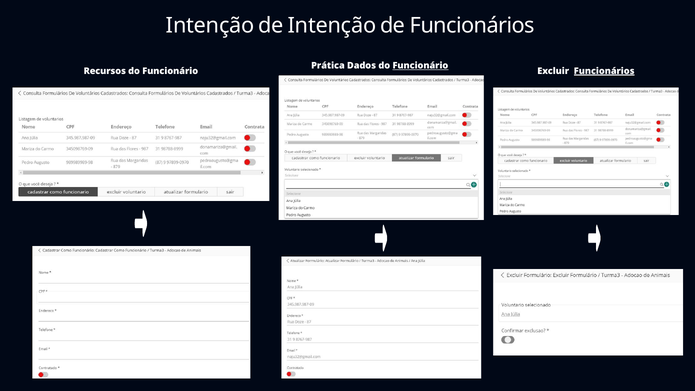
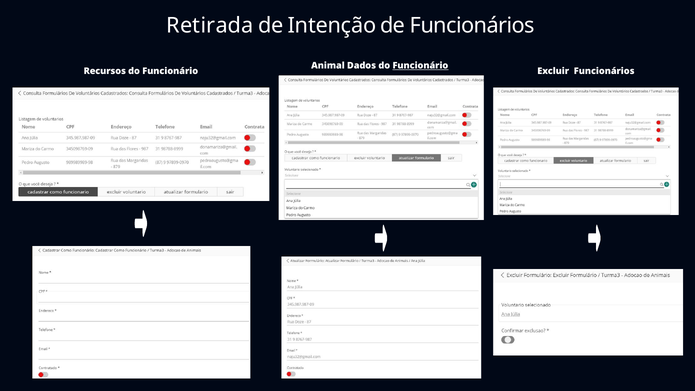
Intenção at (210, 25): Intenção -> Retirada
Prática: Prática -> Animal
Funcionários at (604, 71) underline: present -> none
